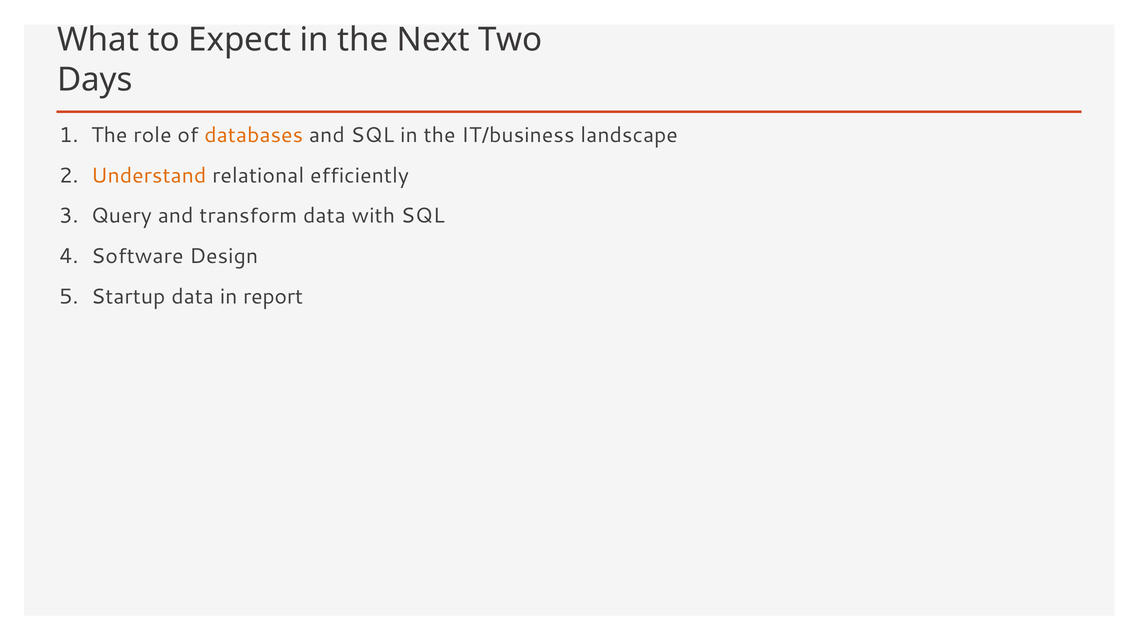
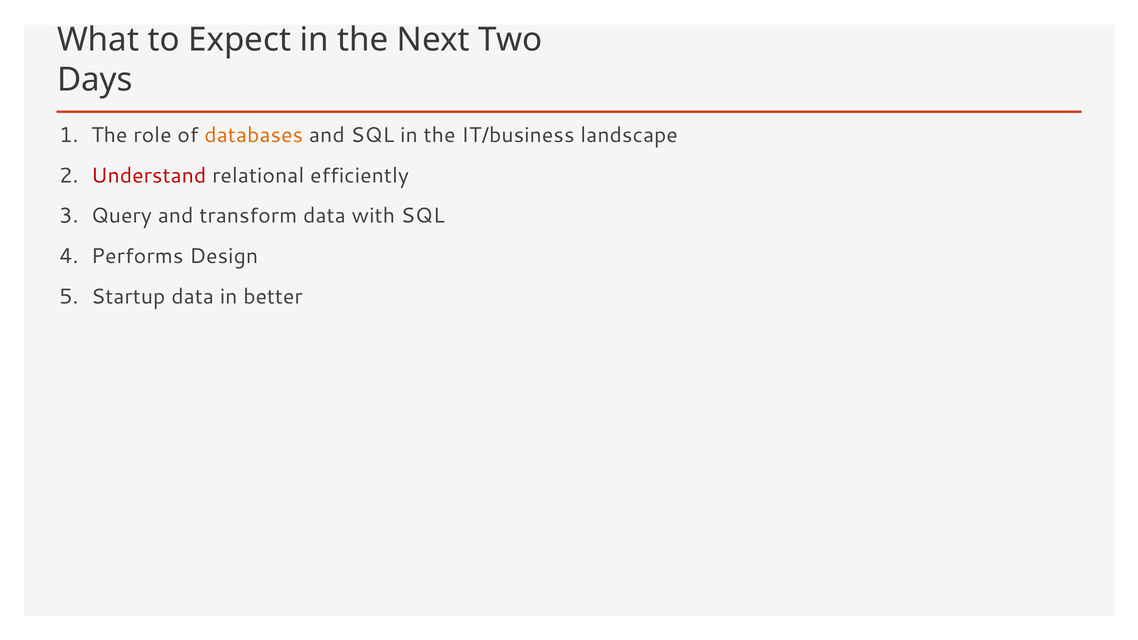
Understand colour: orange -> red
Software: Software -> Performs
report: report -> better
